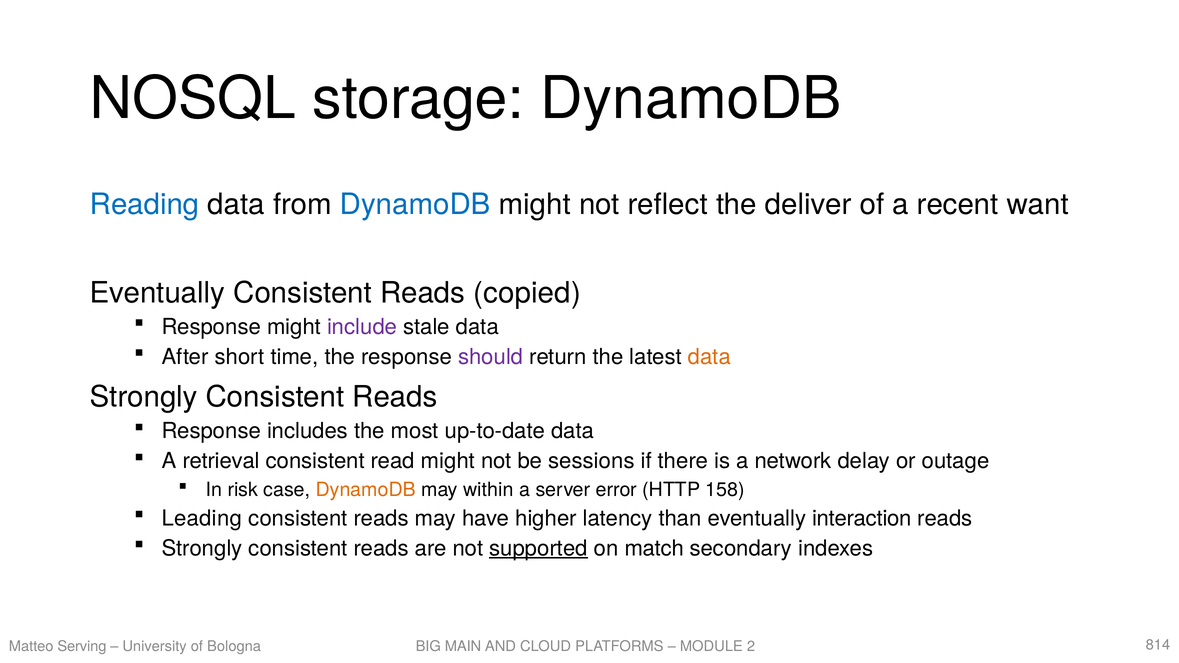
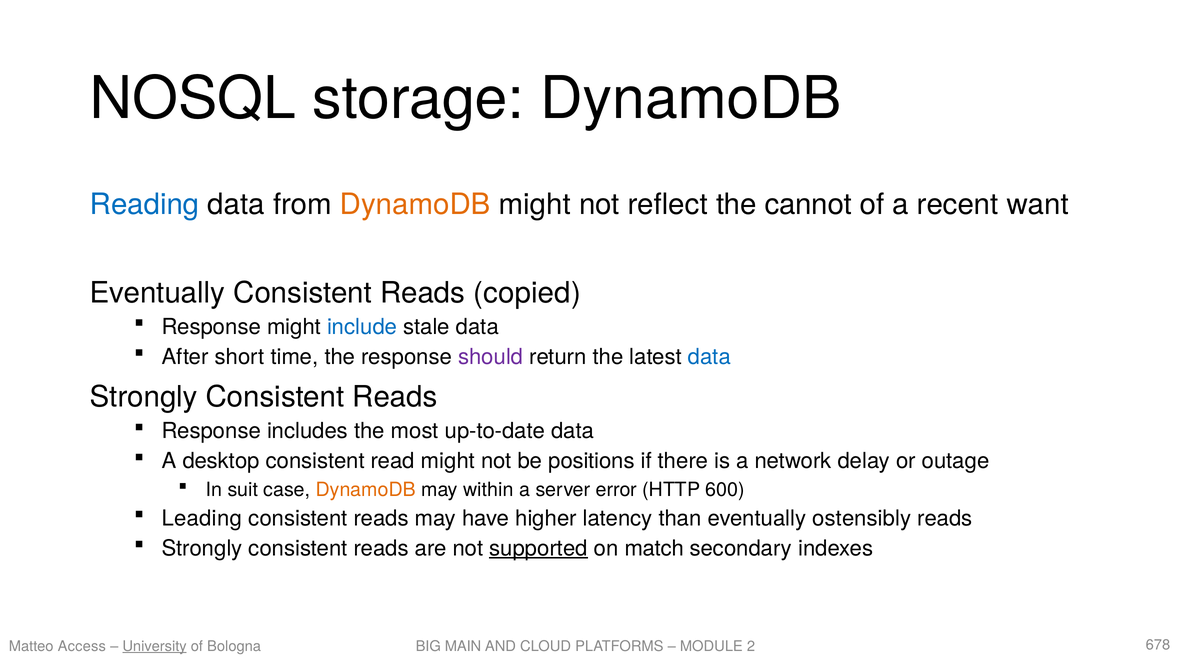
DynamoDB at (415, 205) colour: blue -> orange
deliver: deliver -> cannot
include colour: purple -> blue
data at (709, 357) colour: orange -> blue
retrieval: retrieval -> desktop
sessions: sessions -> positions
risk: risk -> suit
158: 158 -> 600
interaction: interaction -> ostensibly
Serving: Serving -> Access
University underline: none -> present
814: 814 -> 678
